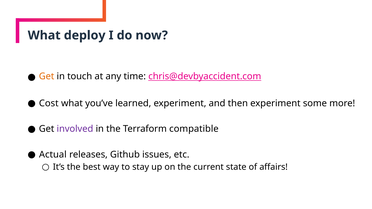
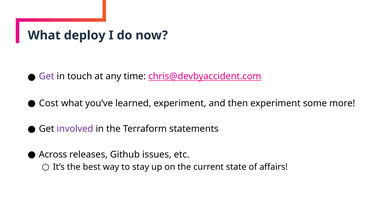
Get at (47, 76) colour: orange -> purple
compatible: compatible -> statements
Actual: Actual -> Across
